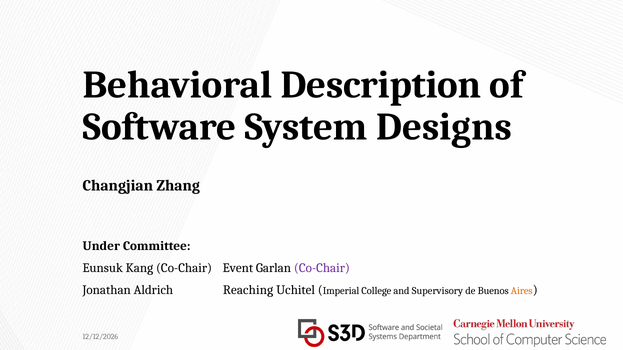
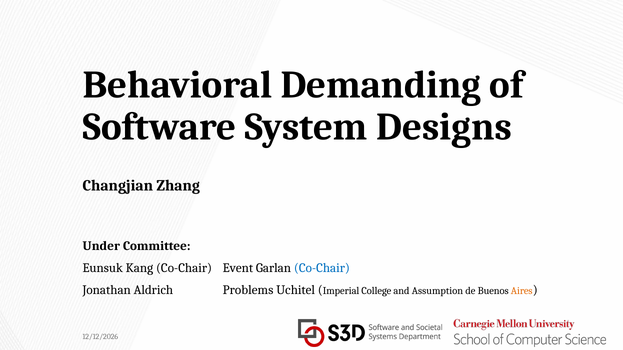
Description: Description -> Demanding
Co-Chair at (322, 268) colour: purple -> blue
Reaching: Reaching -> Problems
Supervisory: Supervisory -> Assumption
